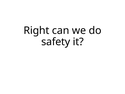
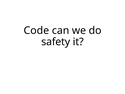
Right: Right -> Code
